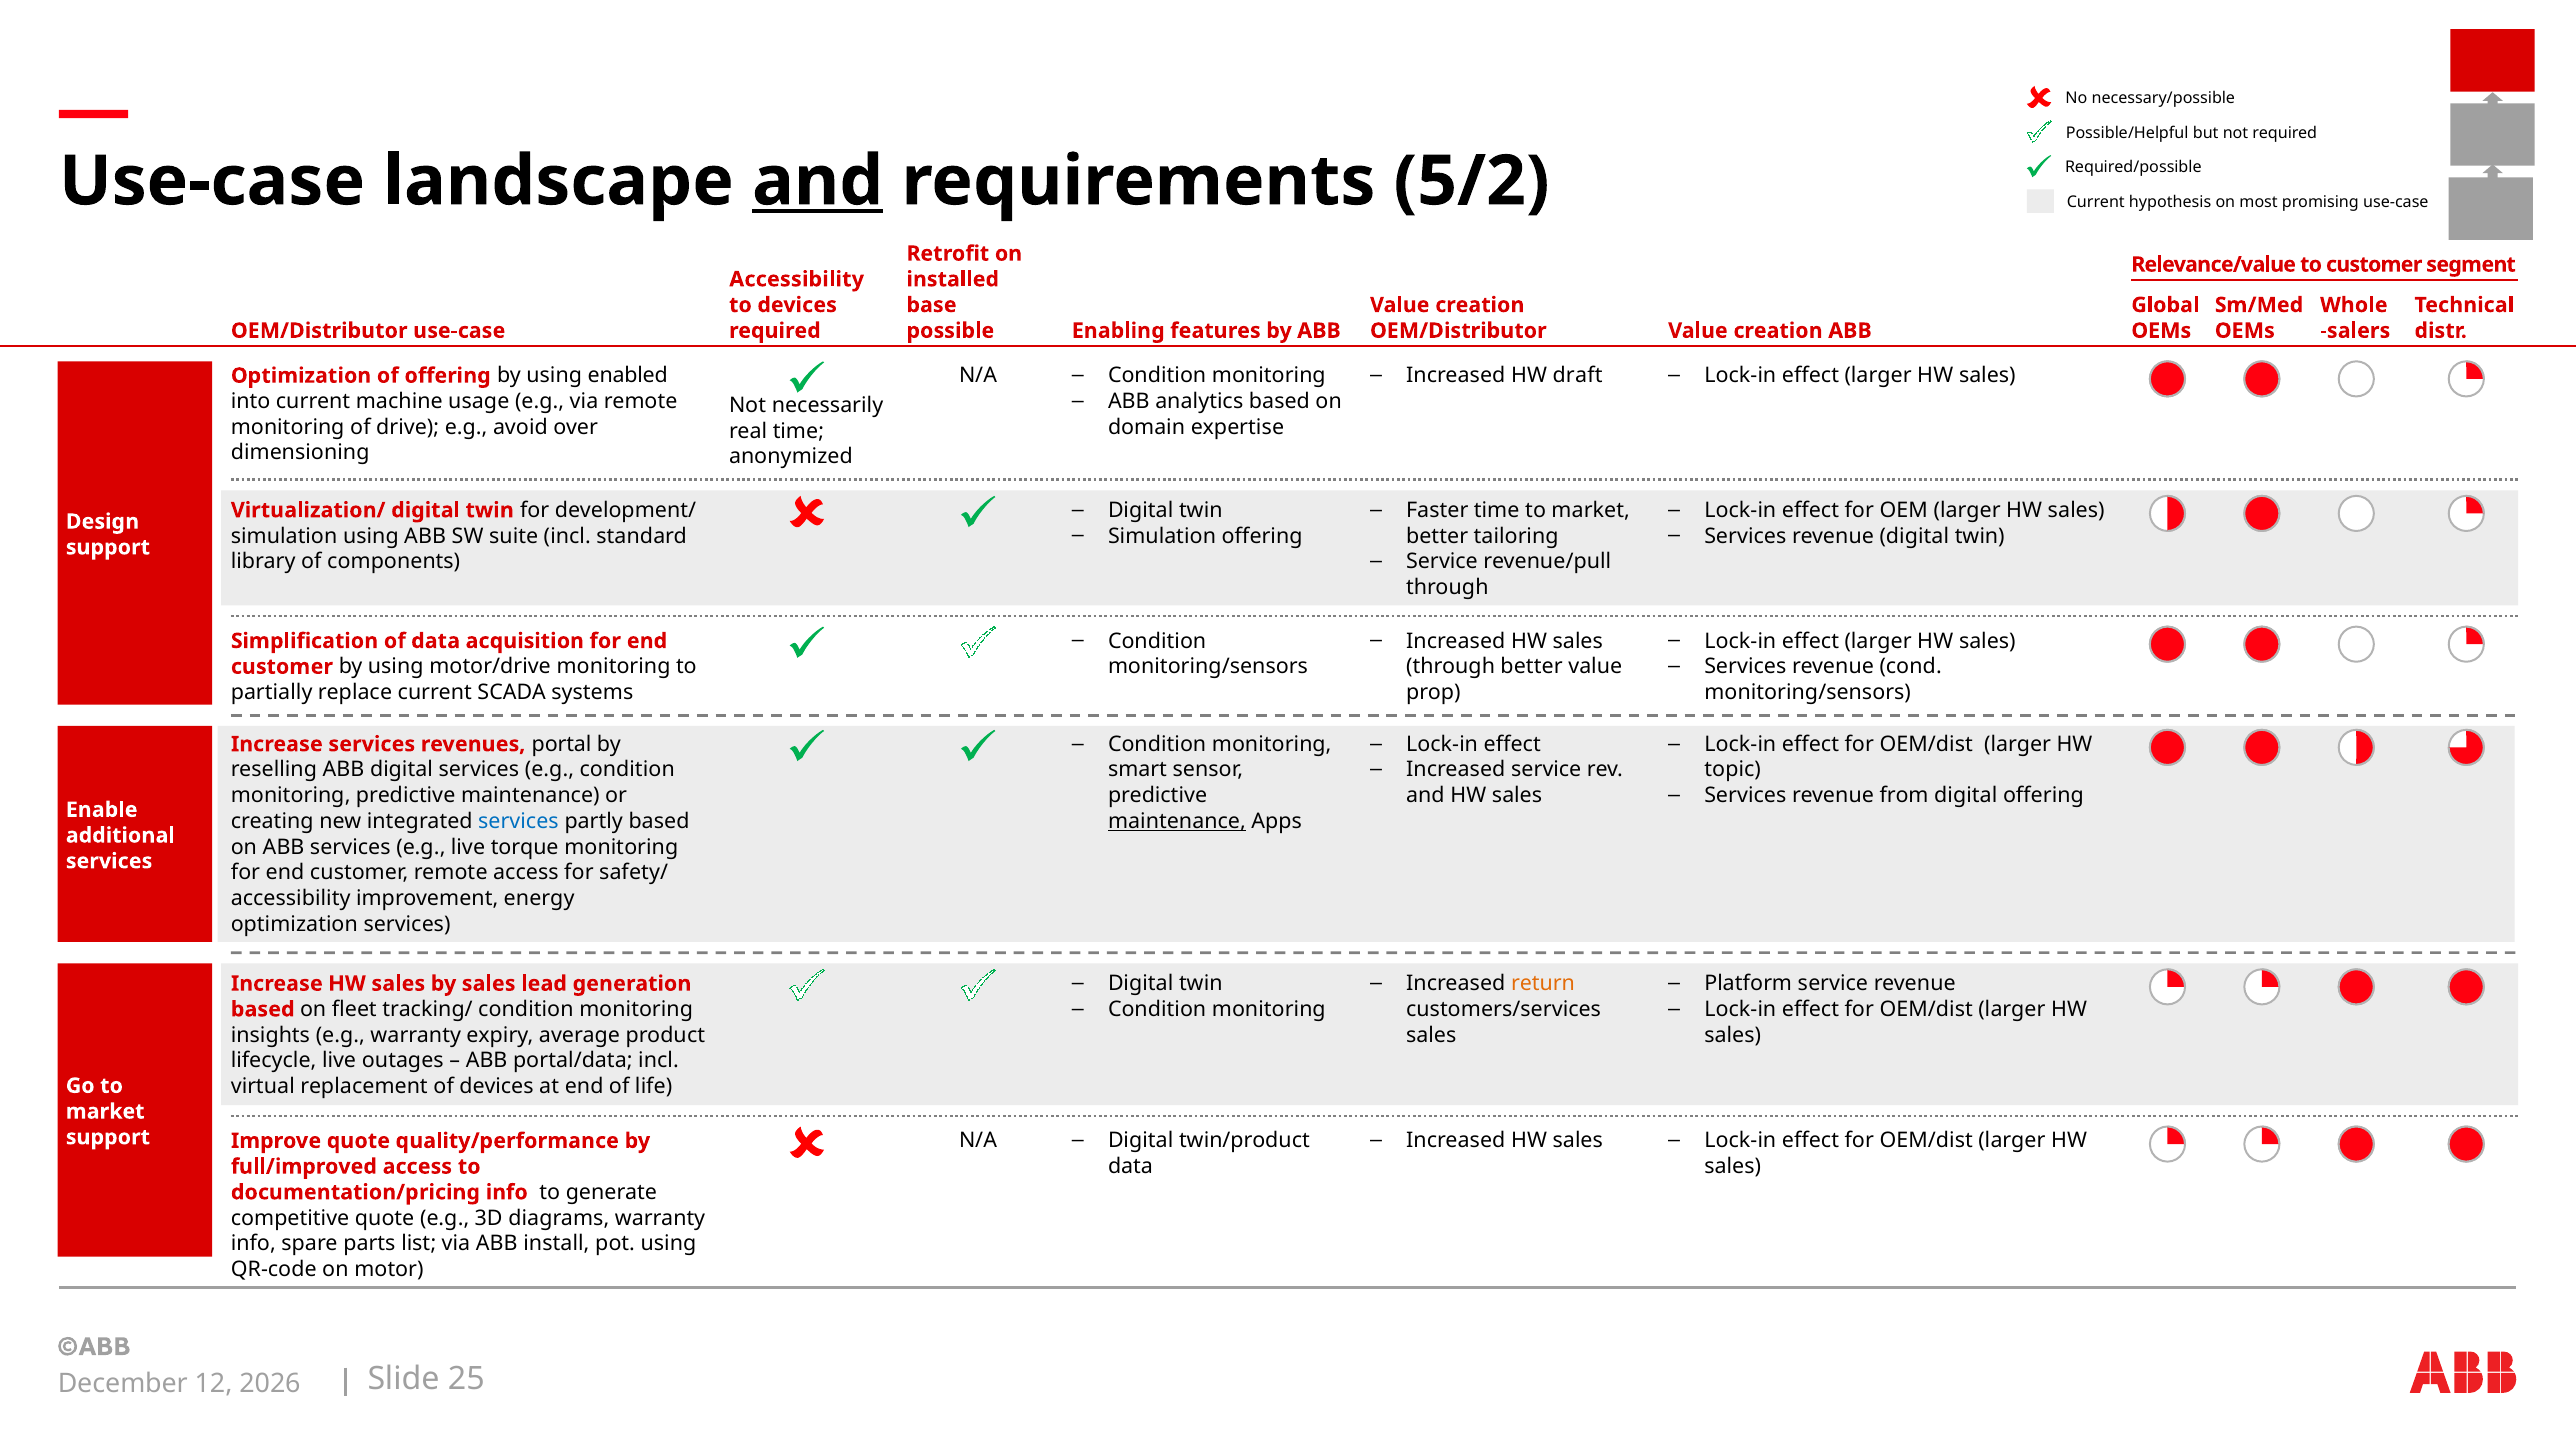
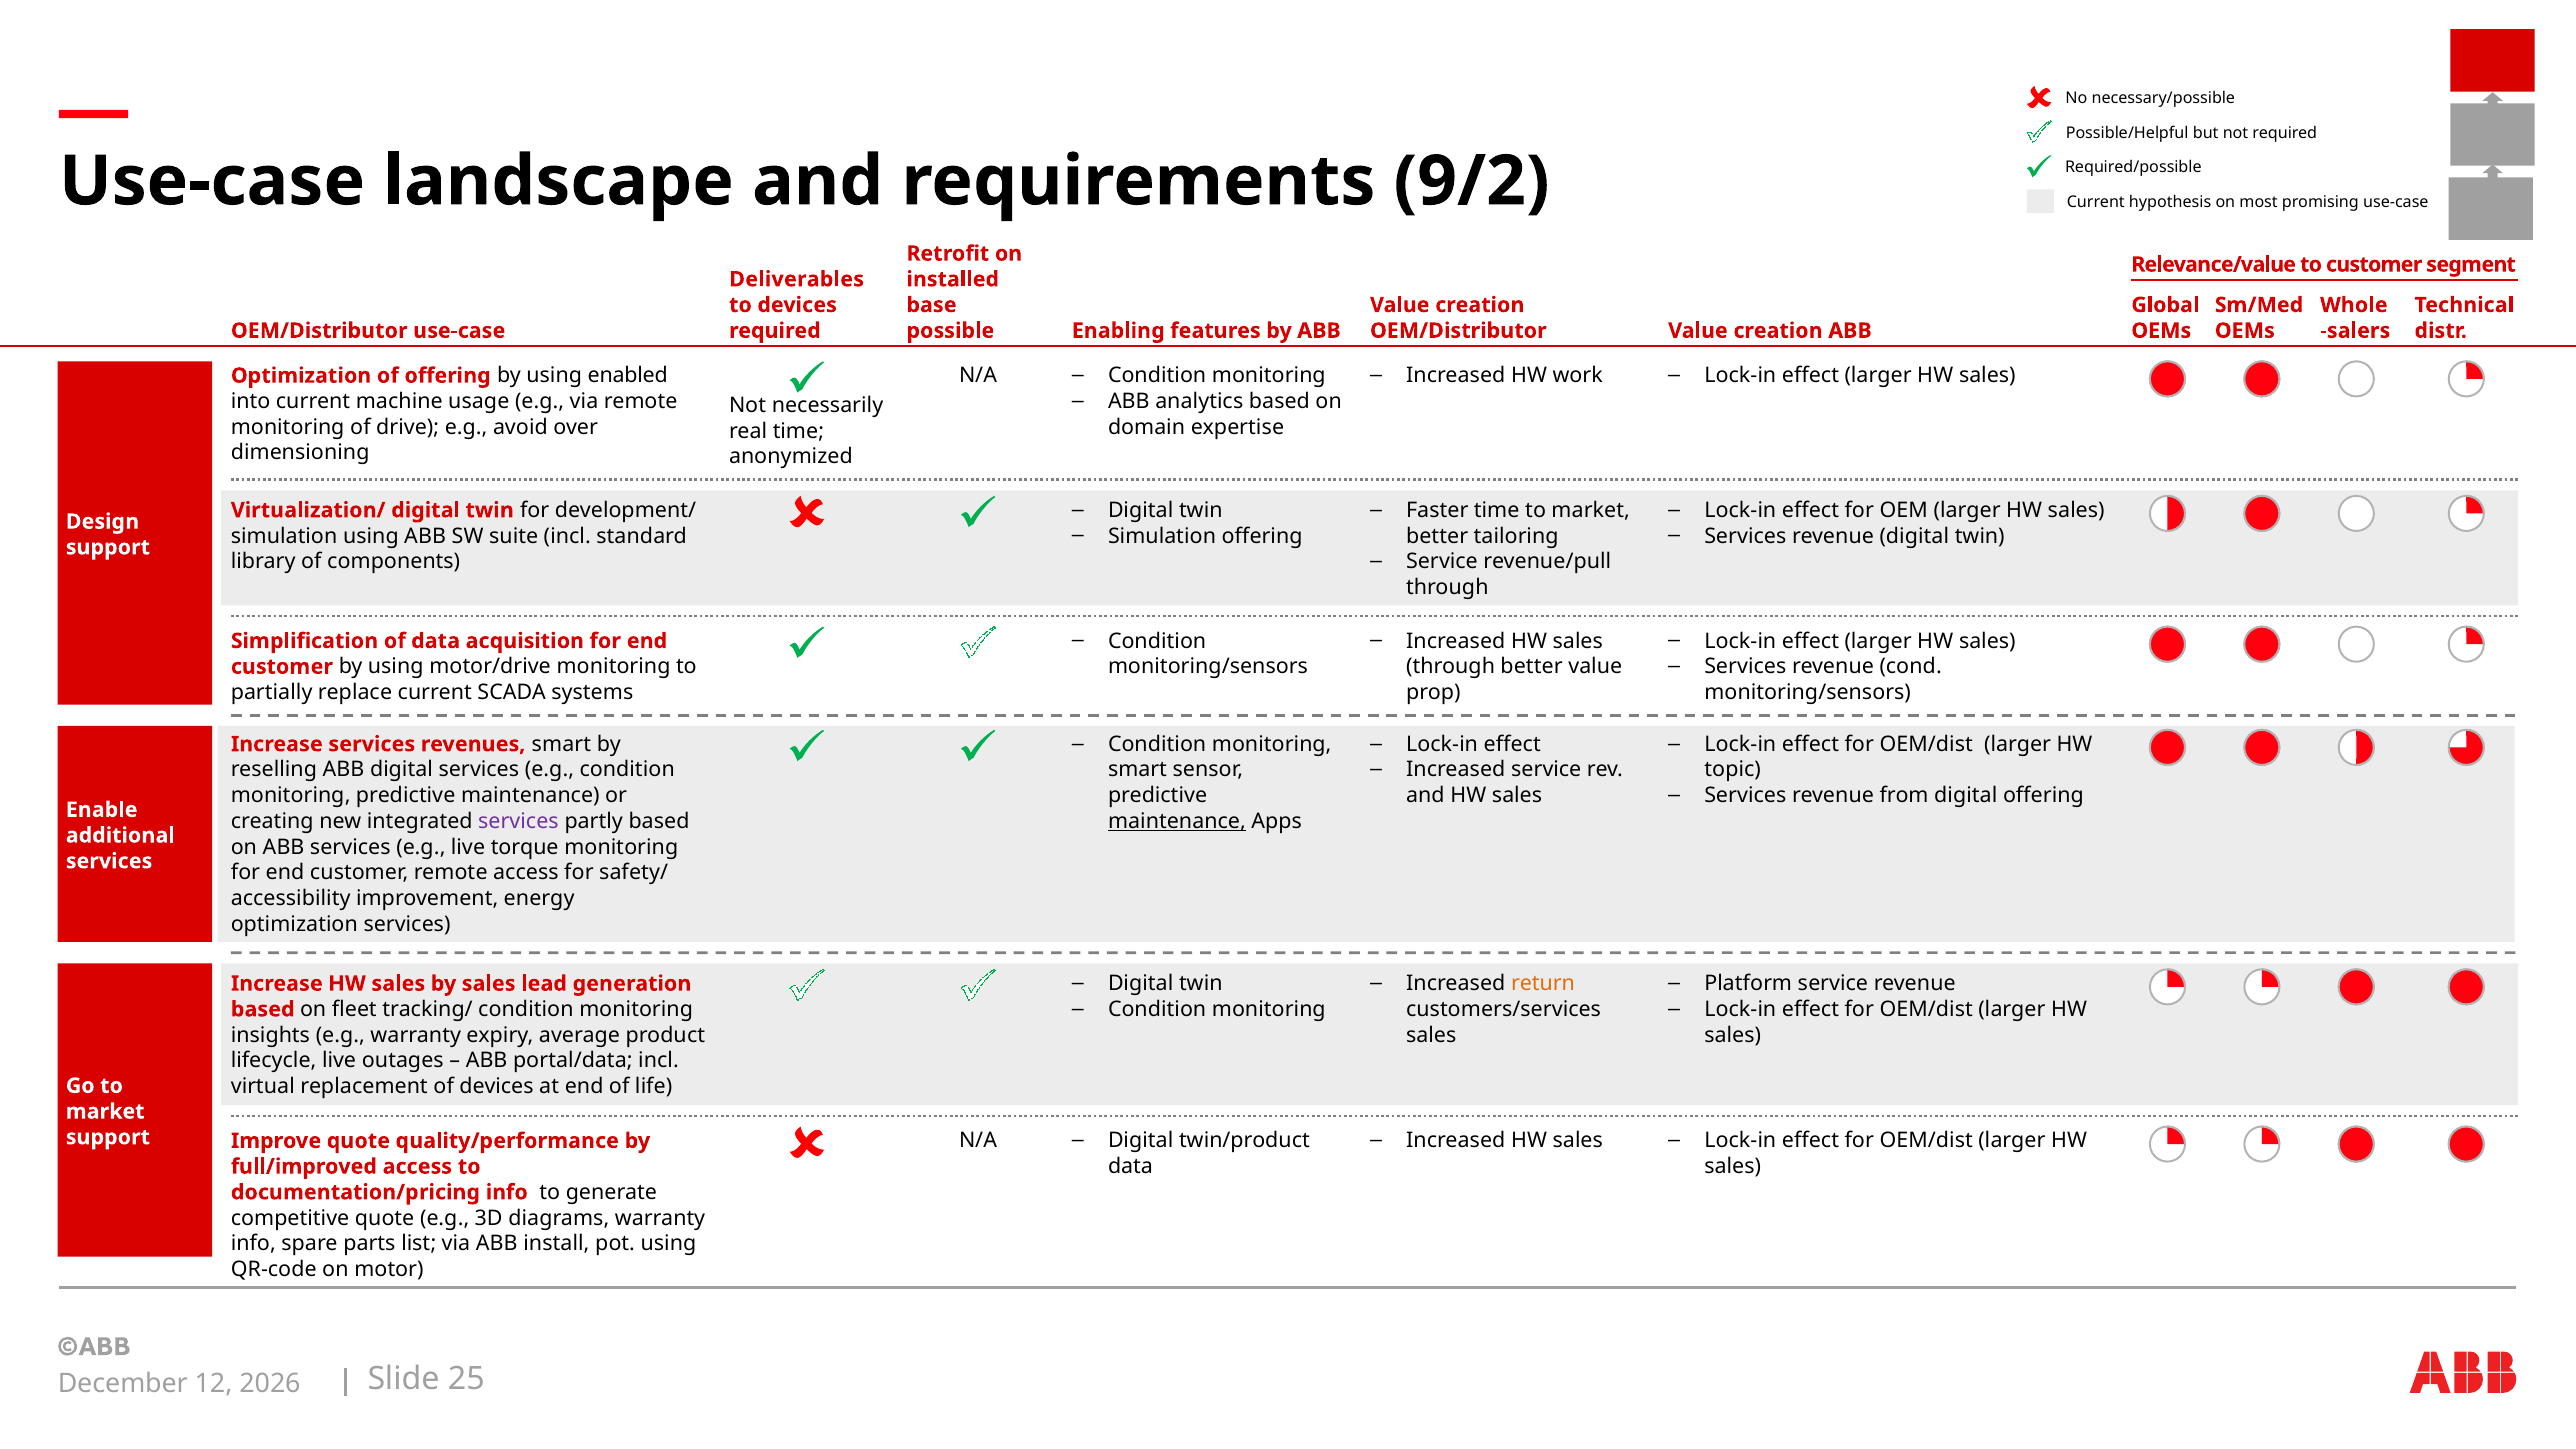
and at (818, 181) underline: present -> none
5/2: 5/2 -> 9/2
Accessibility at (797, 279): Accessibility -> Deliverables
draft: draft -> work
revenues portal: portal -> smart
services at (518, 821) colour: blue -> purple
